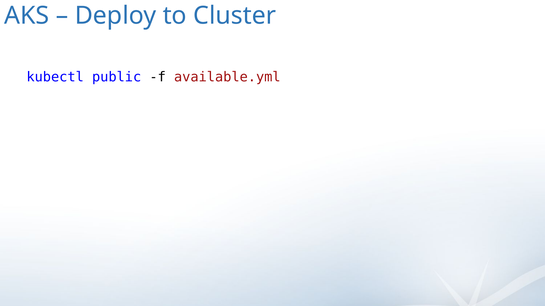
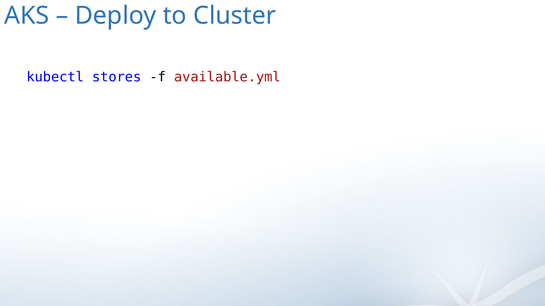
public: public -> stores
